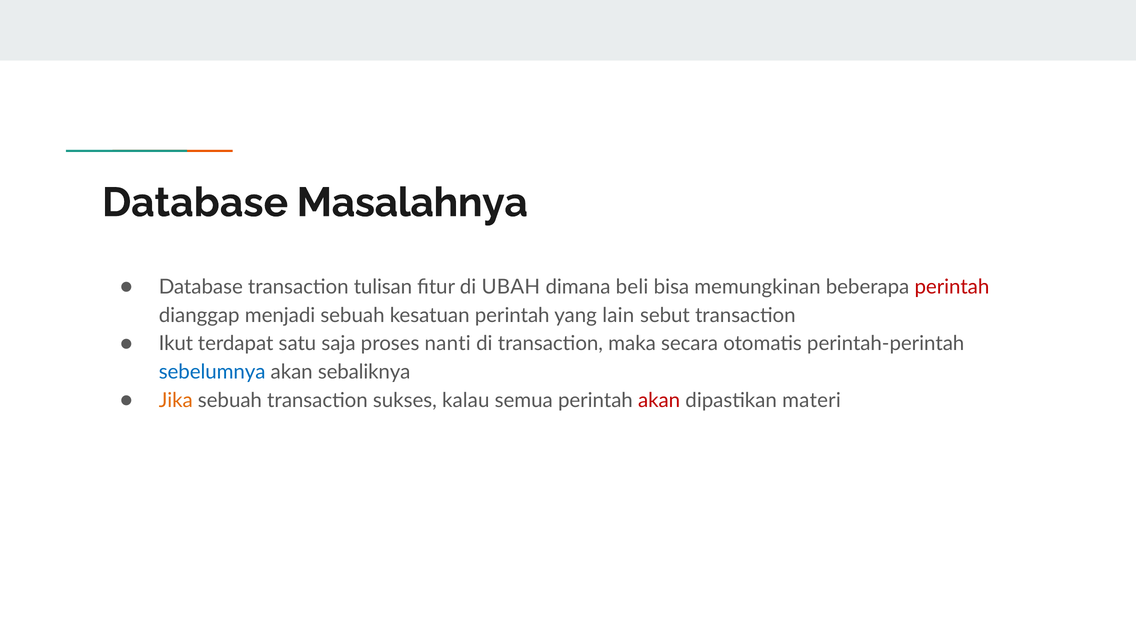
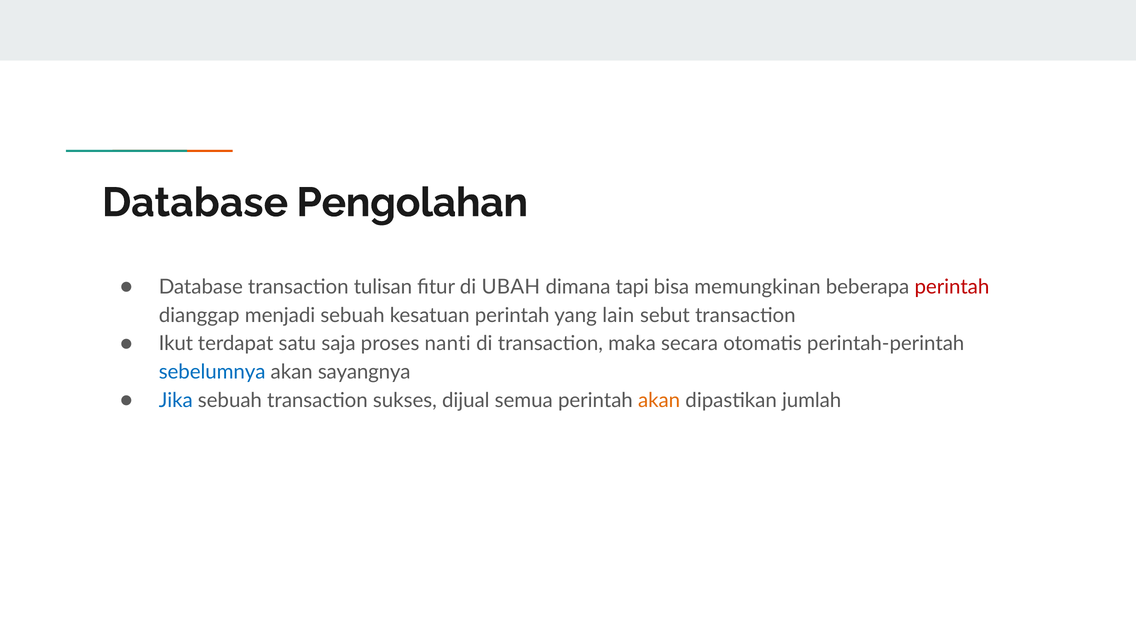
Masalahnya: Masalahnya -> Pengolahan
beli: beli -> tapi
sebaliknya: sebaliknya -> sayangnya
Jika colour: orange -> blue
kalau: kalau -> dijual
akan at (659, 400) colour: red -> orange
materi: materi -> jumlah
